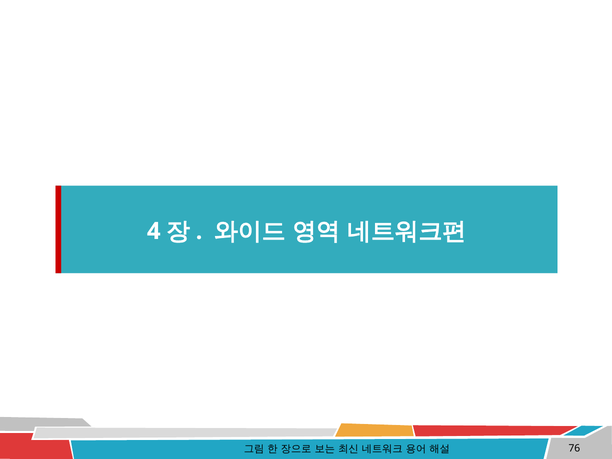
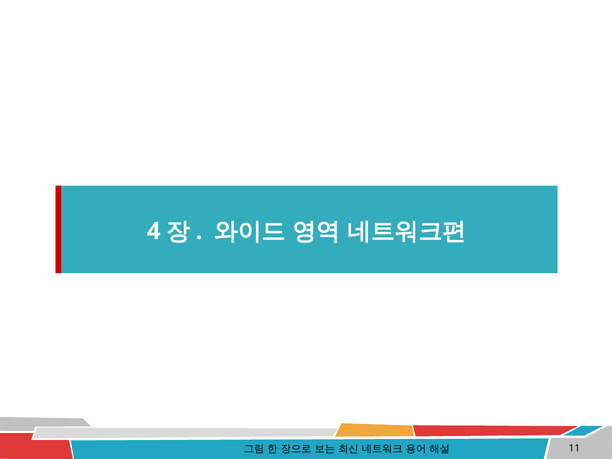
76: 76 -> 11
